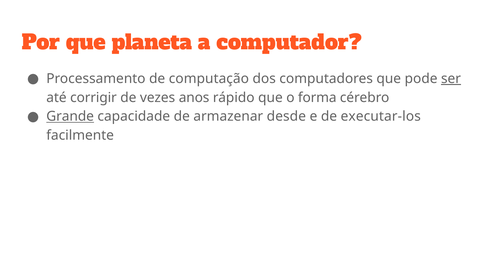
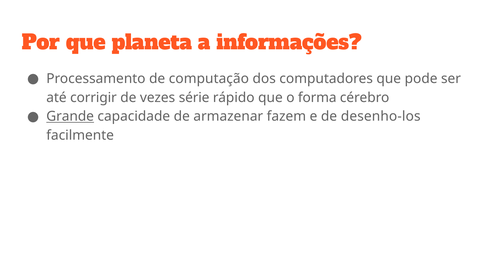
computador: computador -> informações
ser underline: present -> none
anos: anos -> série
desde: desde -> fazem
executar-los: executar-los -> desenho-los
